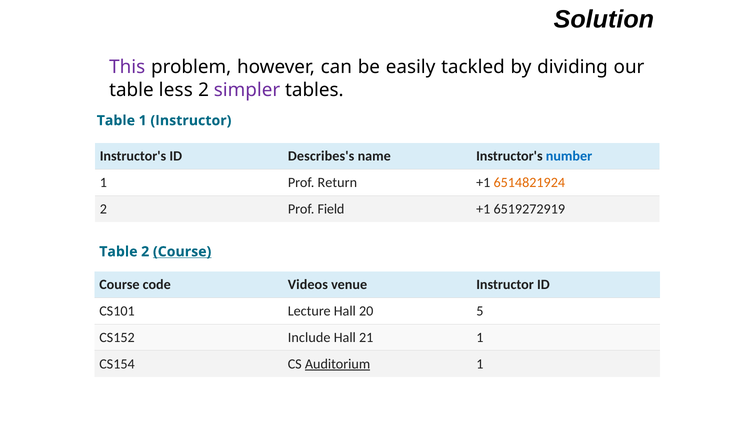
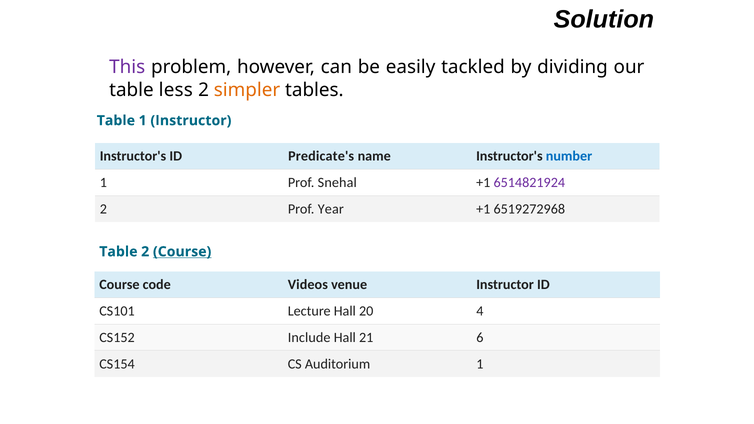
simpler colour: purple -> orange
Describes's: Describes's -> Predicate's
Return: Return -> Snehal
6514821924 colour: orange -> purple
Field: Field -> Year
6519272919: 6519272919 -> 6519272968
5: 5 -> 4
21 1: 1 -> 6
Auditorium underline: present -> none
